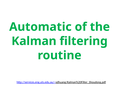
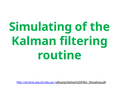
Automatic: Automatic -> Simulating
